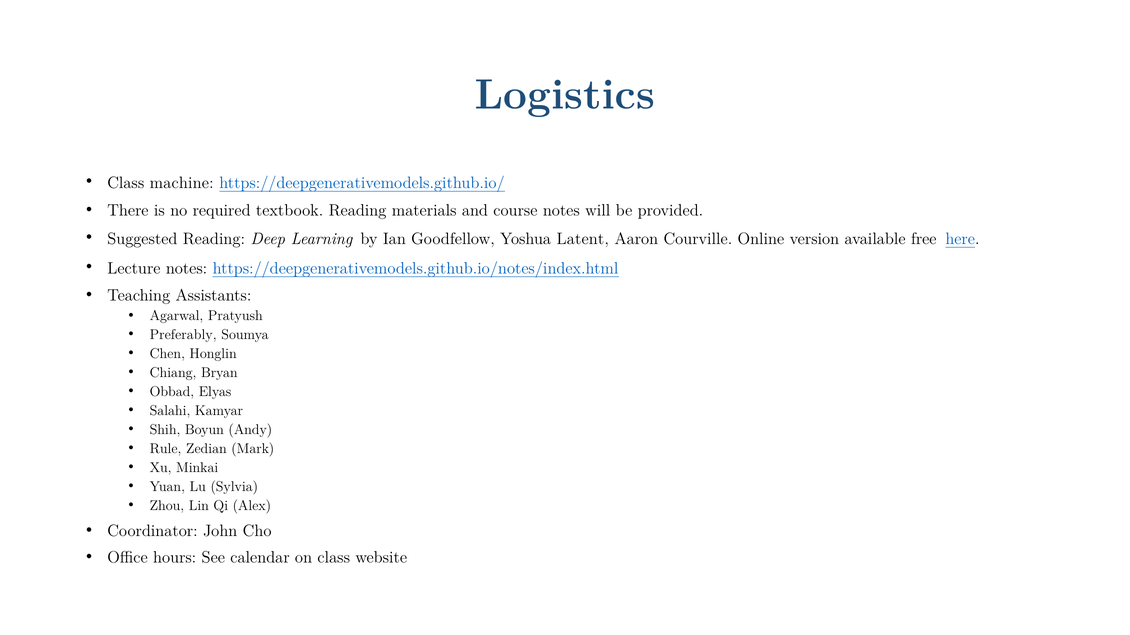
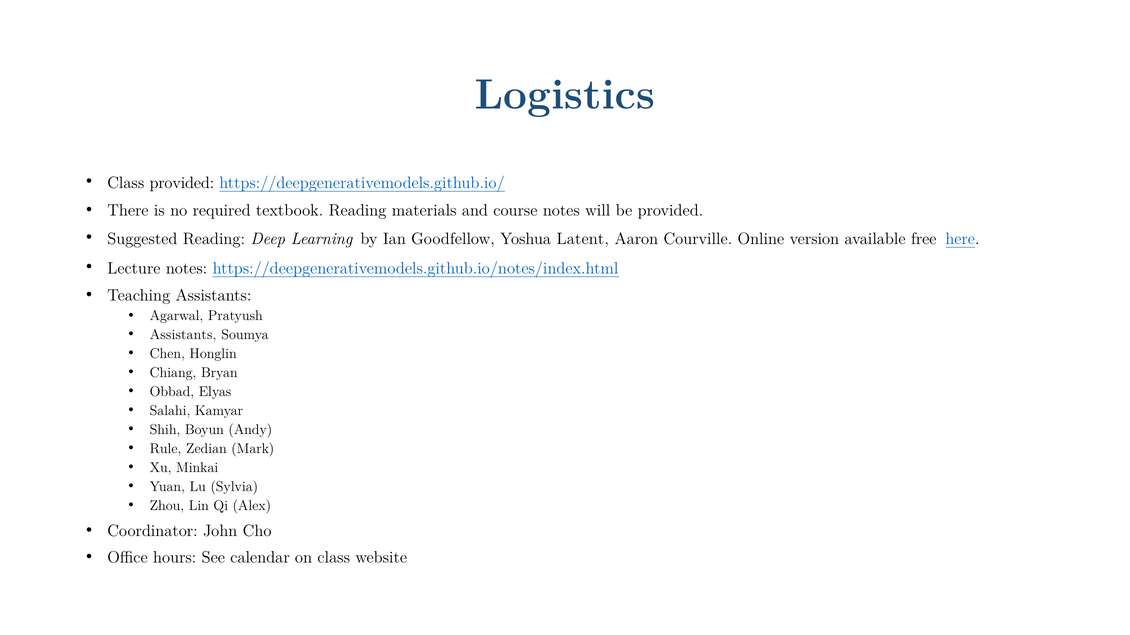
Class machine: machine -> provided
Preferably at (183, 335): Preferably -> Assistants
